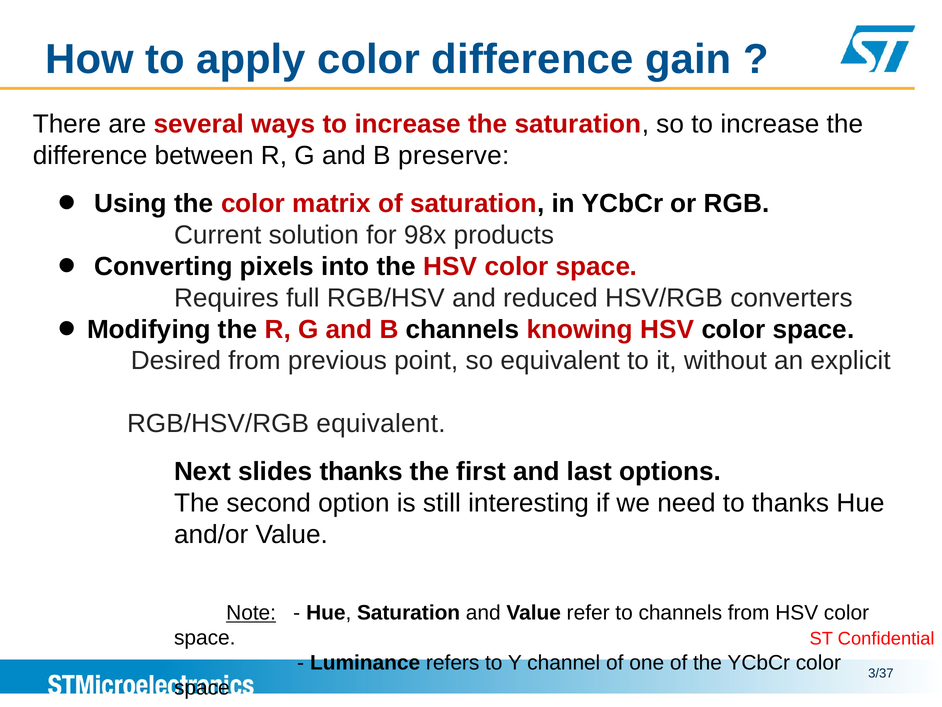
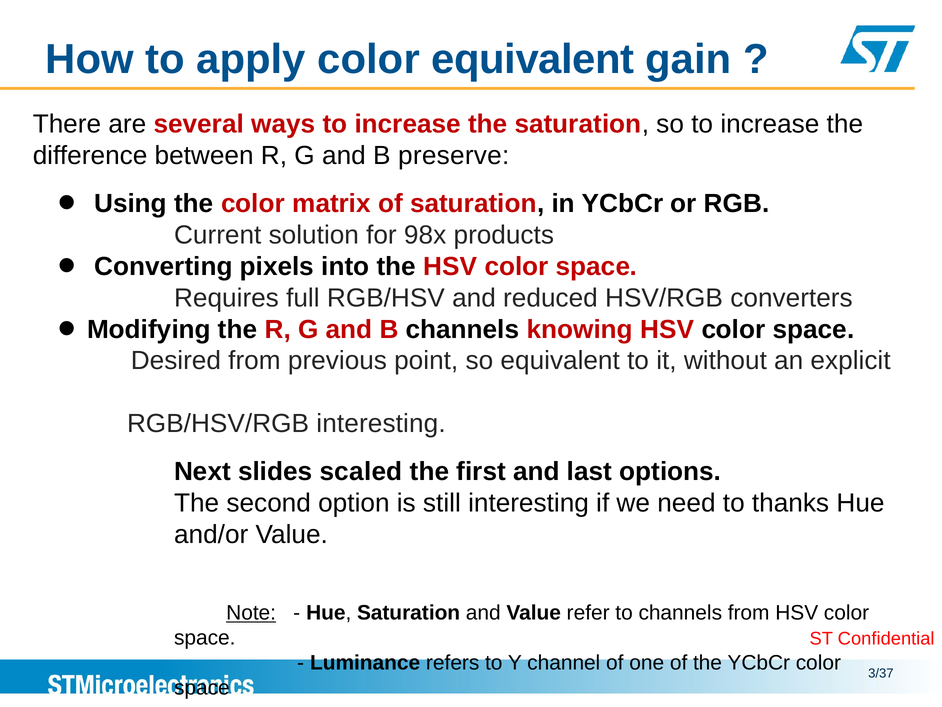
color difference: difference -> equivalent
RGB/HSV/RGB equivalent: equivalent -> interesting
slides thanks: thanks -> scaled
